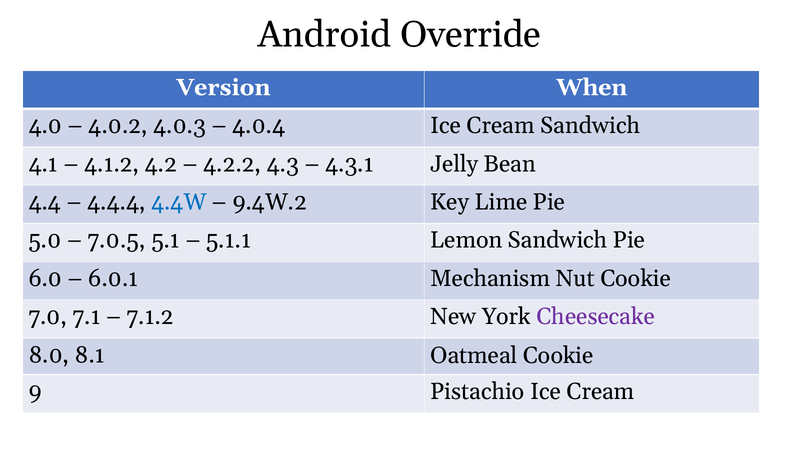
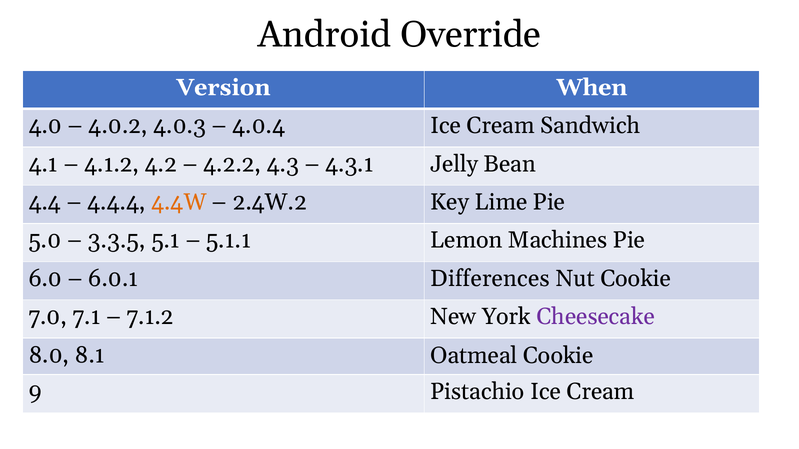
4.4W colour: blue -> orange
9.4W.2: 9.4W.2 -> 2.4W.2
7.0.5: 7.0.5 -> 3.3.5
Lemon Sandwich: Sandwich -> Machines
Mechanism: Mechanism -> Differences
